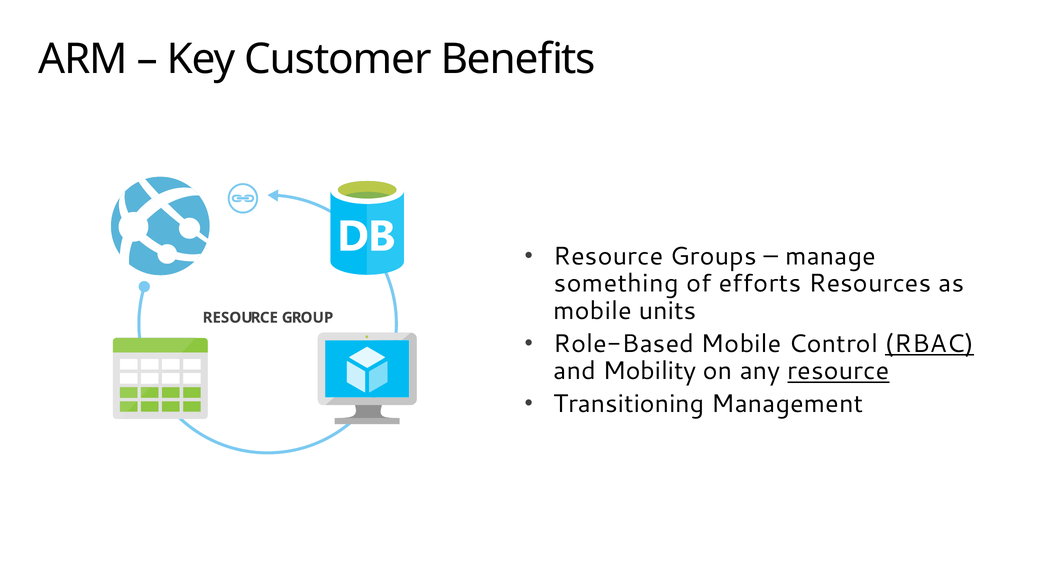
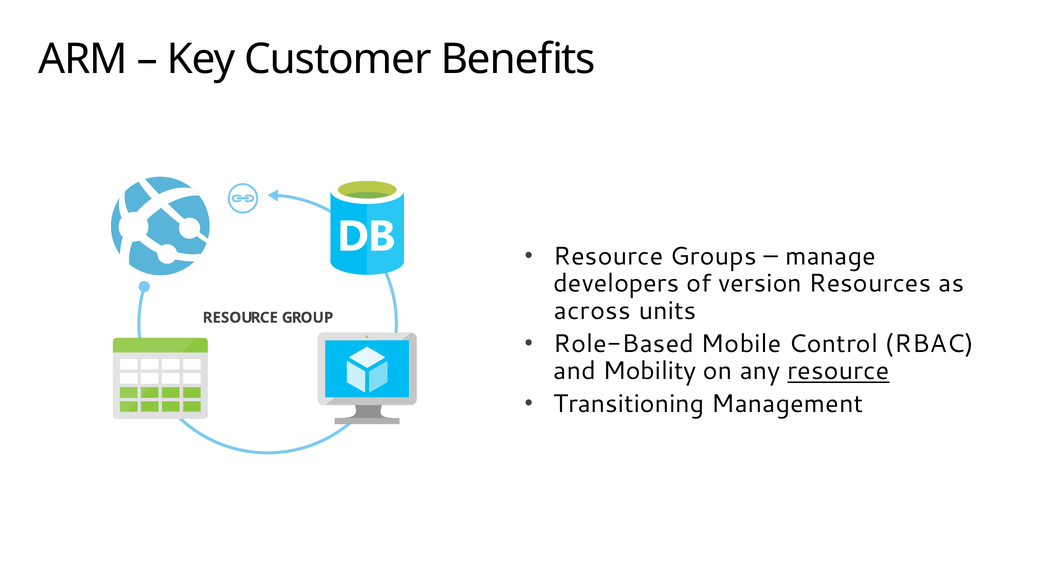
something: something -> developers
efforts: efforts -> version
mobile at (593, 311): mobile -> across
RBAC underline: present -> none
